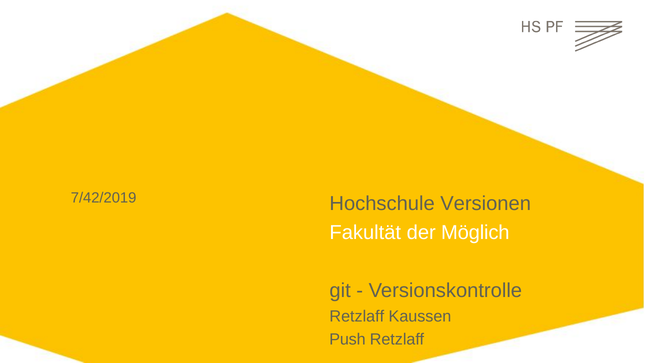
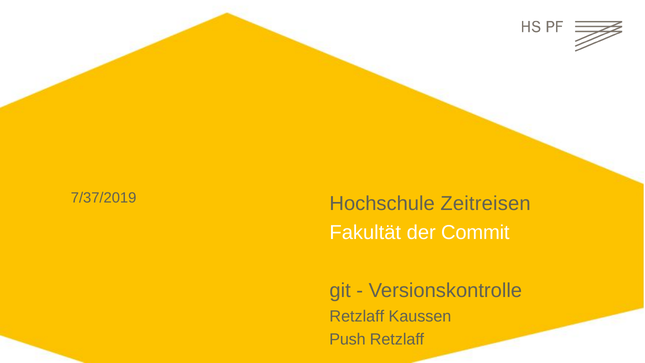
7/42/2019: 7/42/2019 -> 7/37/2019
Versionen: Versionen -> Zeitreisen
Möglich: Möglich -> Commit
